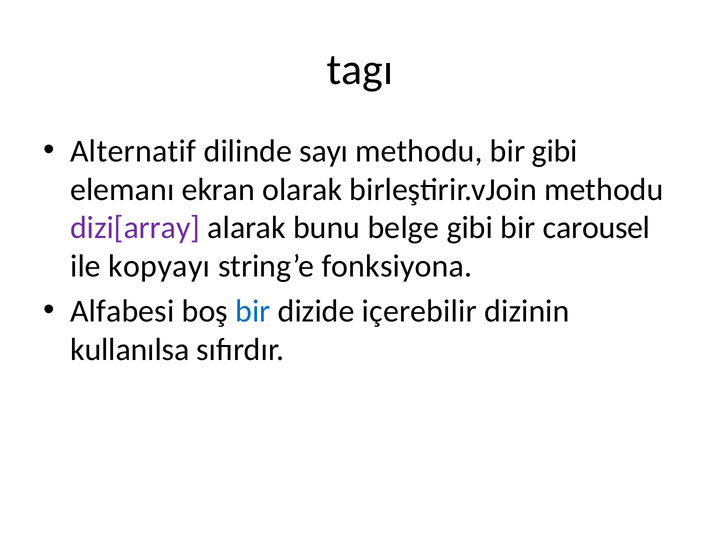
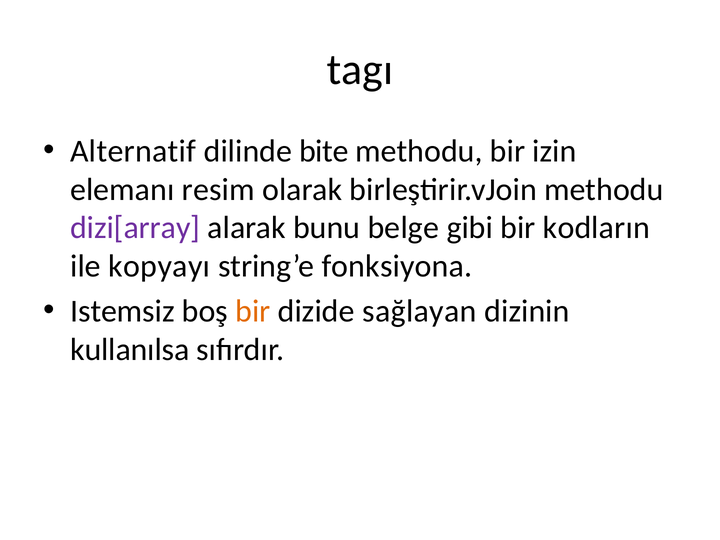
sayı: sayı -> bite
bir gibi: gibi -> izin
ekran: ekran -> resim
carousel: carousel -> kodların
Alfabesi: Alfabesi -> Istemsiz
bir at (253, 311) colour: blue -> orange
içerebilir: içerebilir -> sağlayan
